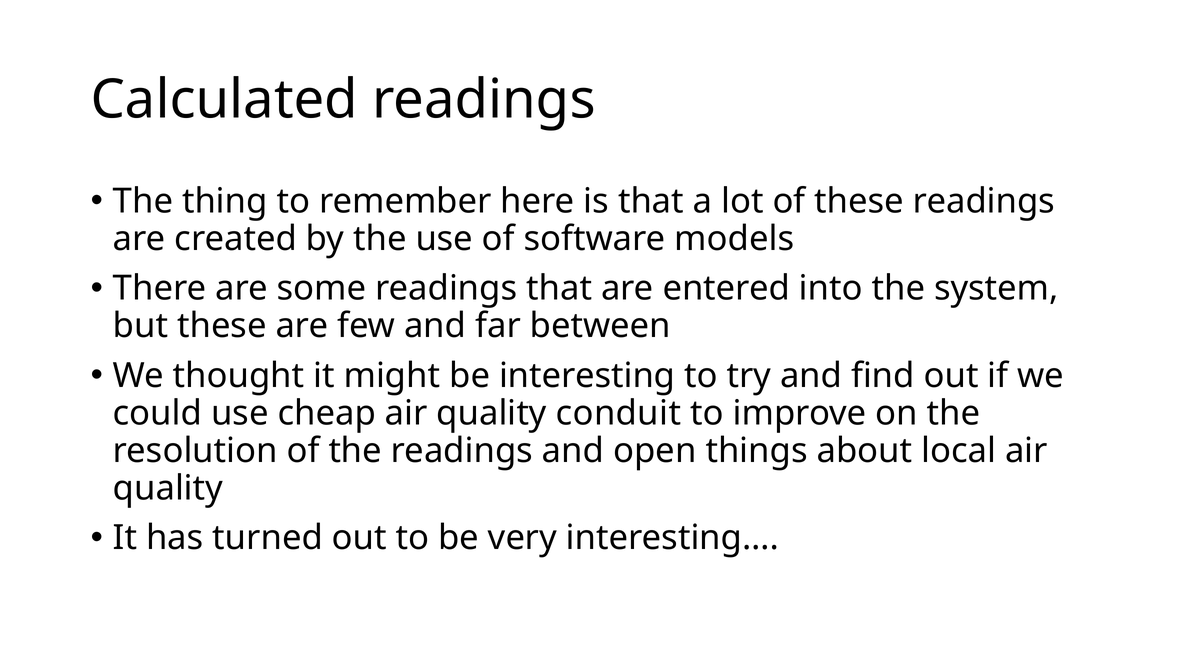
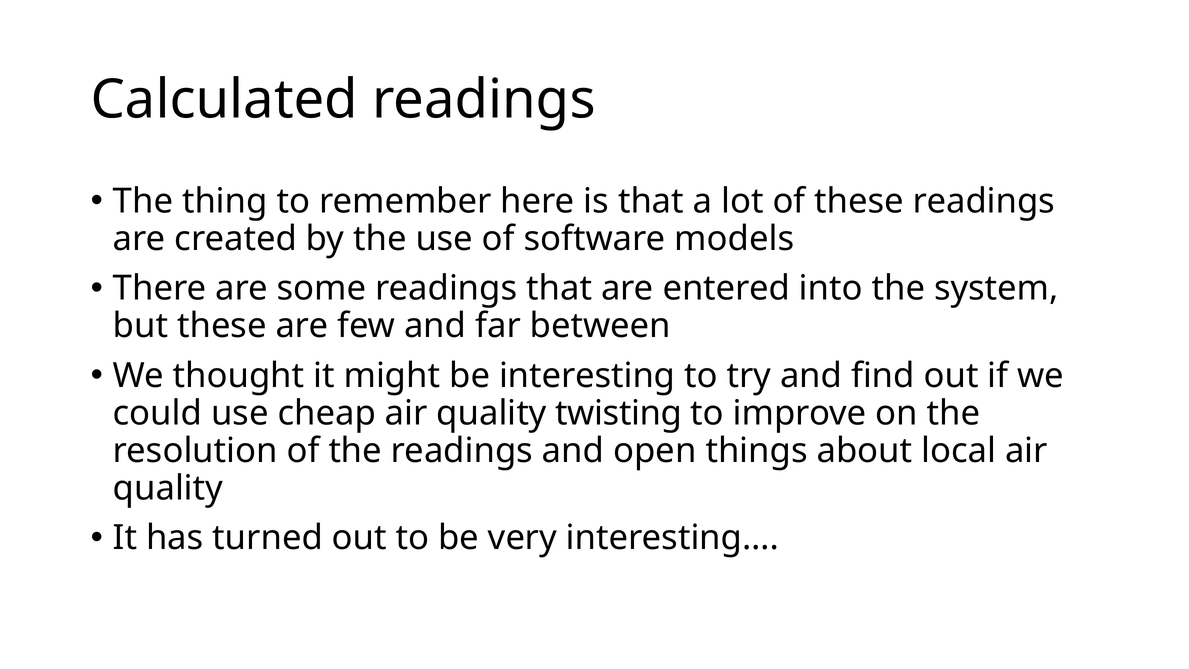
conduit: conduit -> twisting
